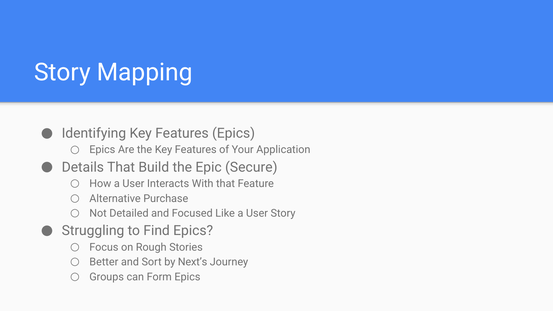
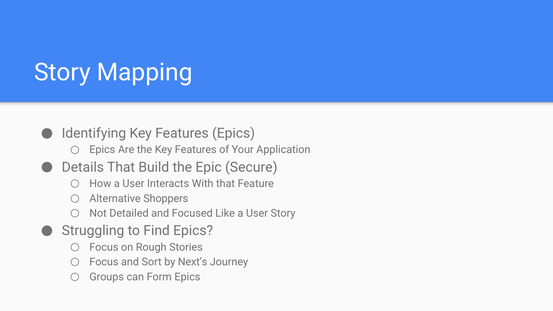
Purchase: Purchase -> Shoppers
Better at (104, 262): Better -> Focus
